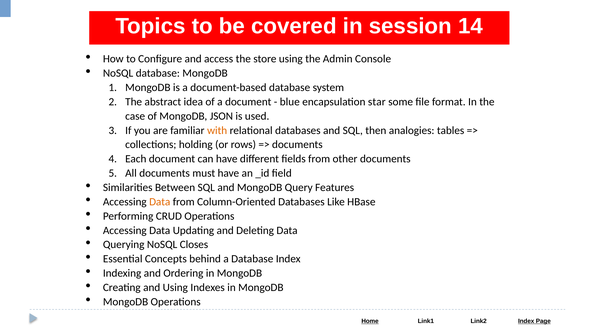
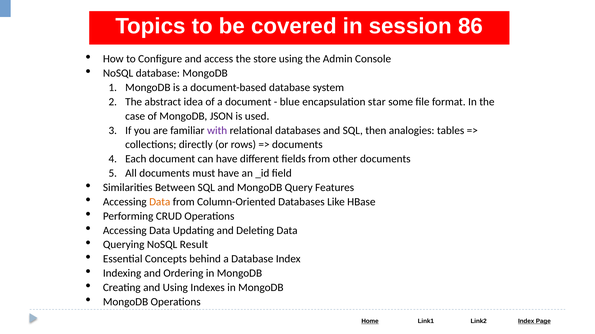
14: 14 -> 86
with colour: orange -> purple
holding: holding -> directly
Closes: Closes -> Result
